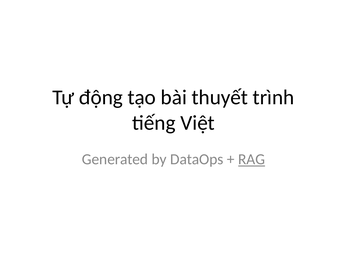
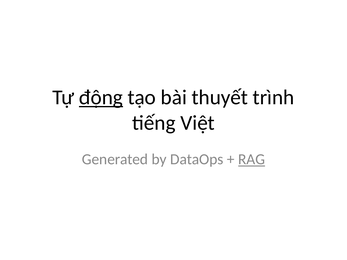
động underline: none -> present
